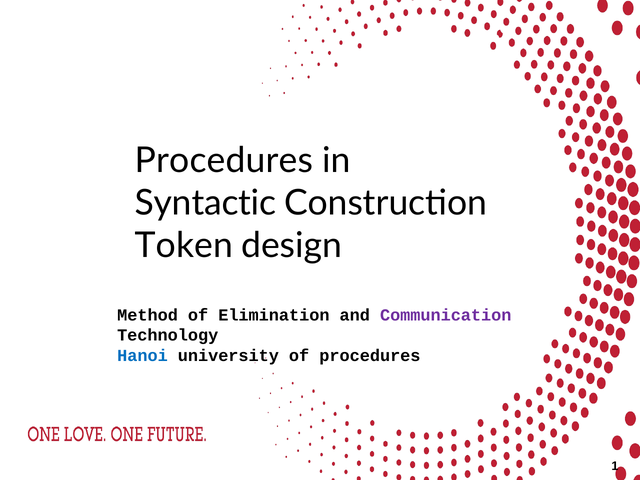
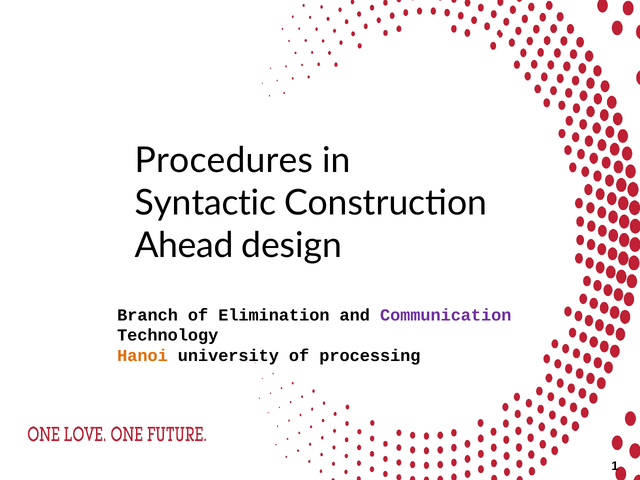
Token: Token -> Ahead
Method: Method -> Branch
Hanoi colour: blue -> orange
of procedures: procedures -> processing
